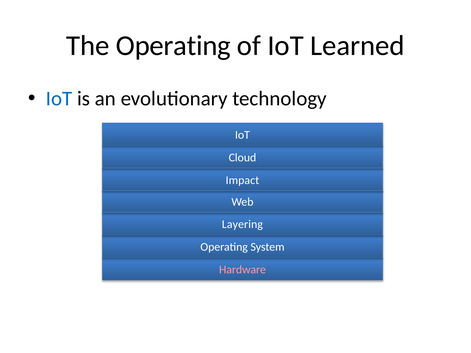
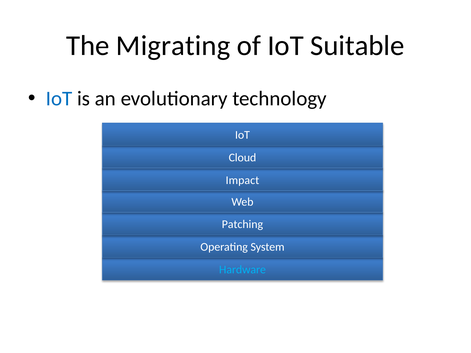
The Operating: Operating -> Migrating
Learned: Learned -> Suitable
Layering: Layering -> Patching
Hardware colour: pink -> light blue
